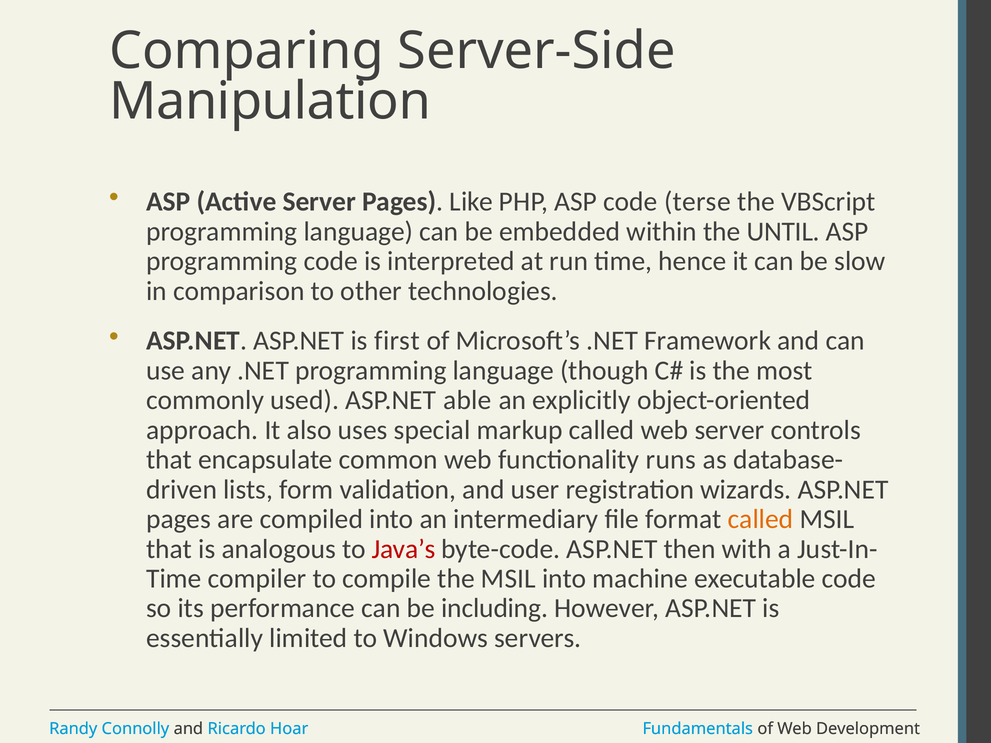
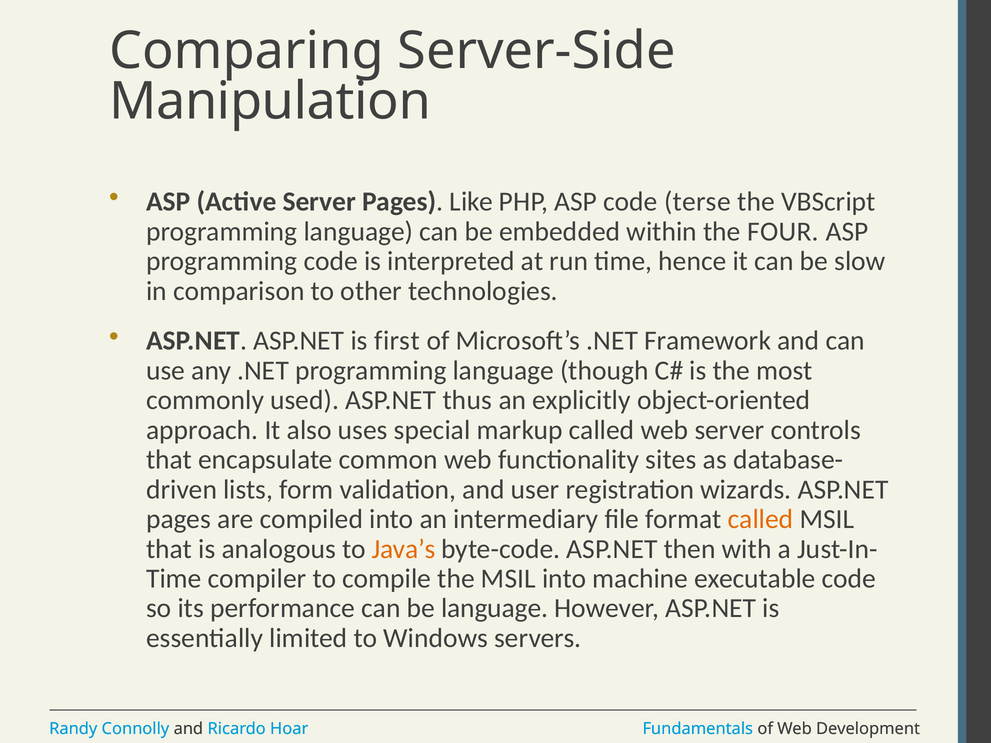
UNTIL: UNTIL -> FOUR
able: able -> thus
runs: runs -> sites
Java’s colour: red -> orange
be including: including -> language
